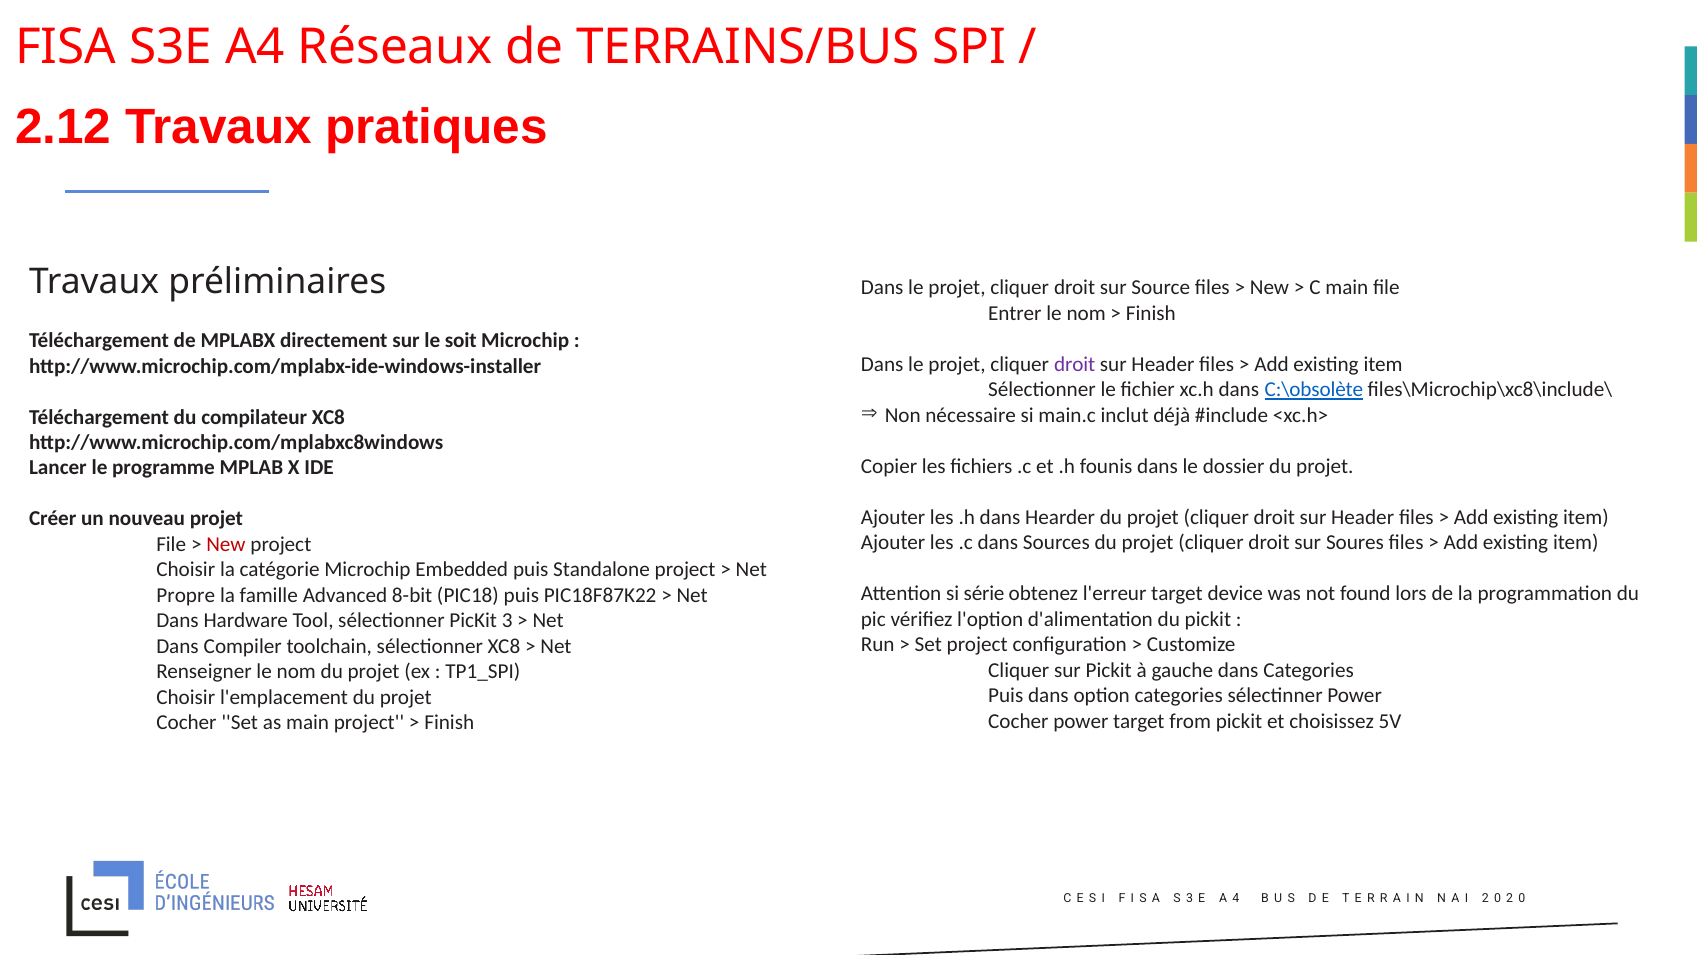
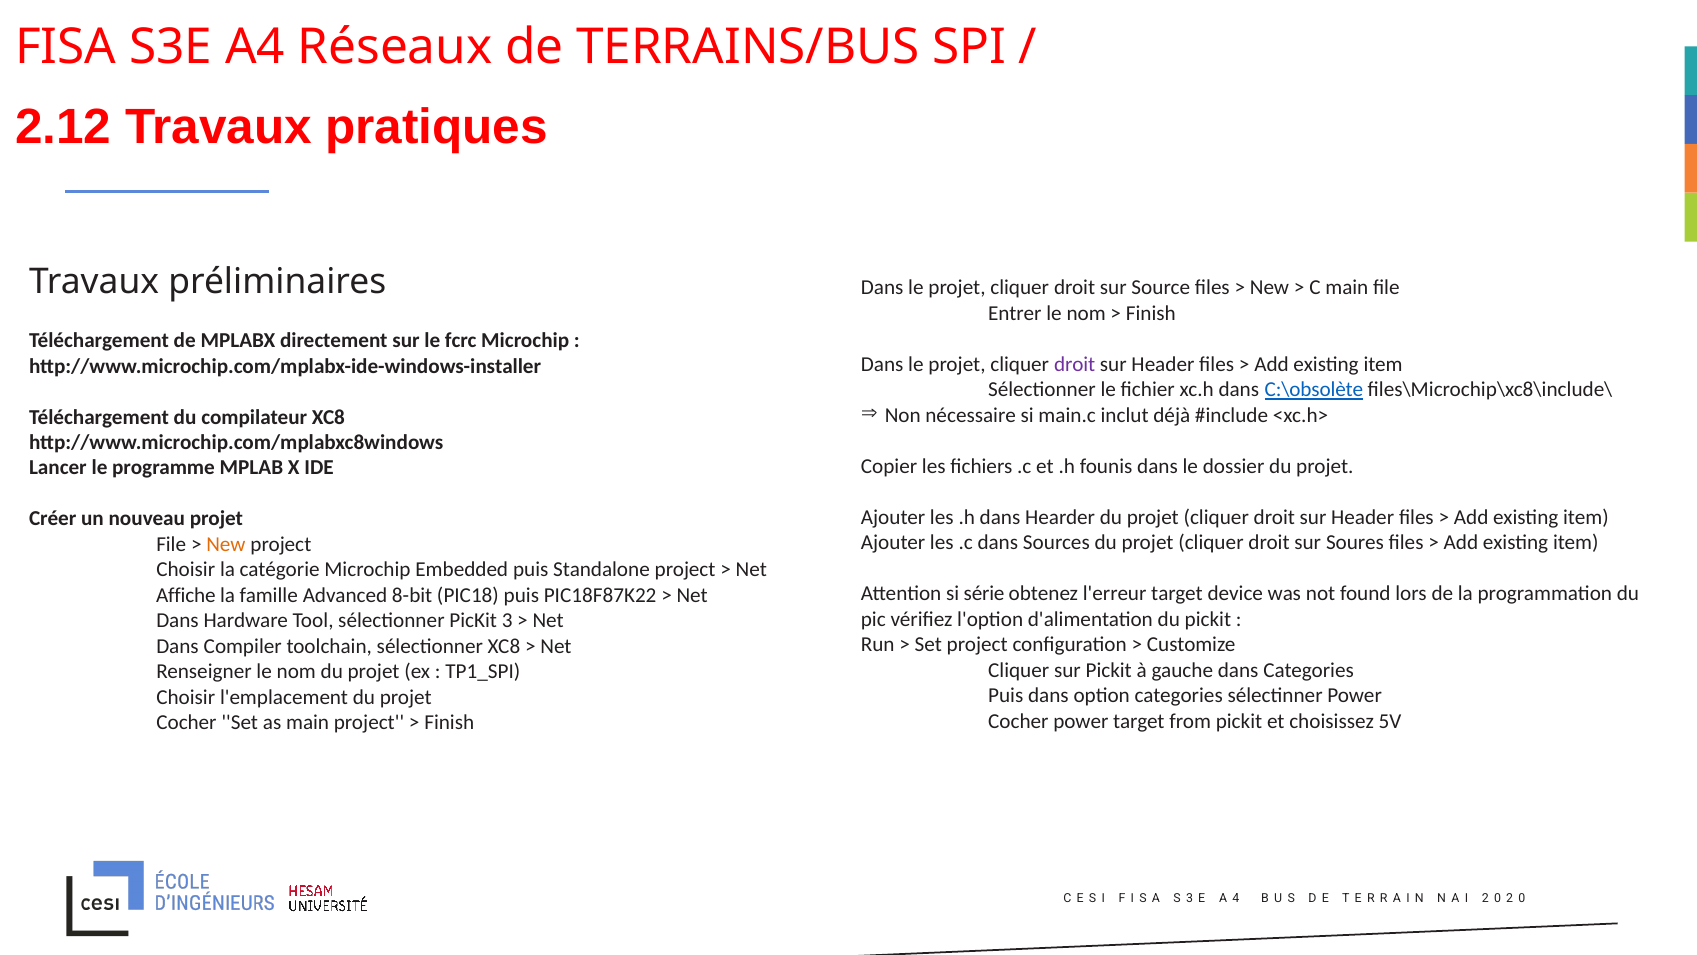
soit: soit -> fcrc
New at (226, 544) colour: red -> orange
Propre: Propre -> Affiche
